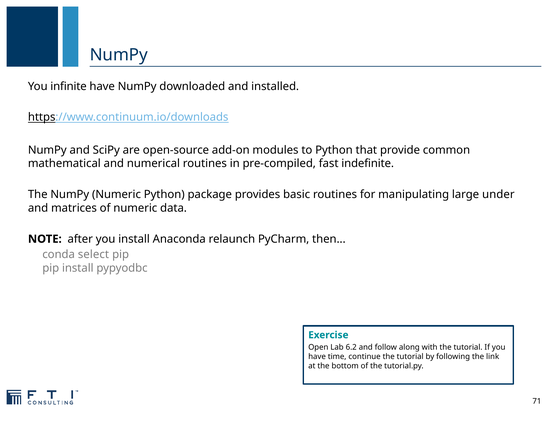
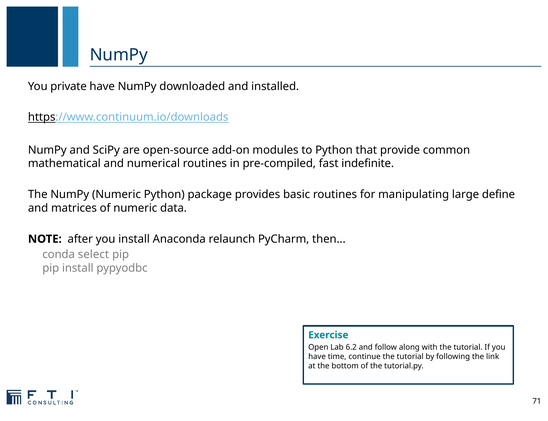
infinite: infinite -> private
under: under -> define
